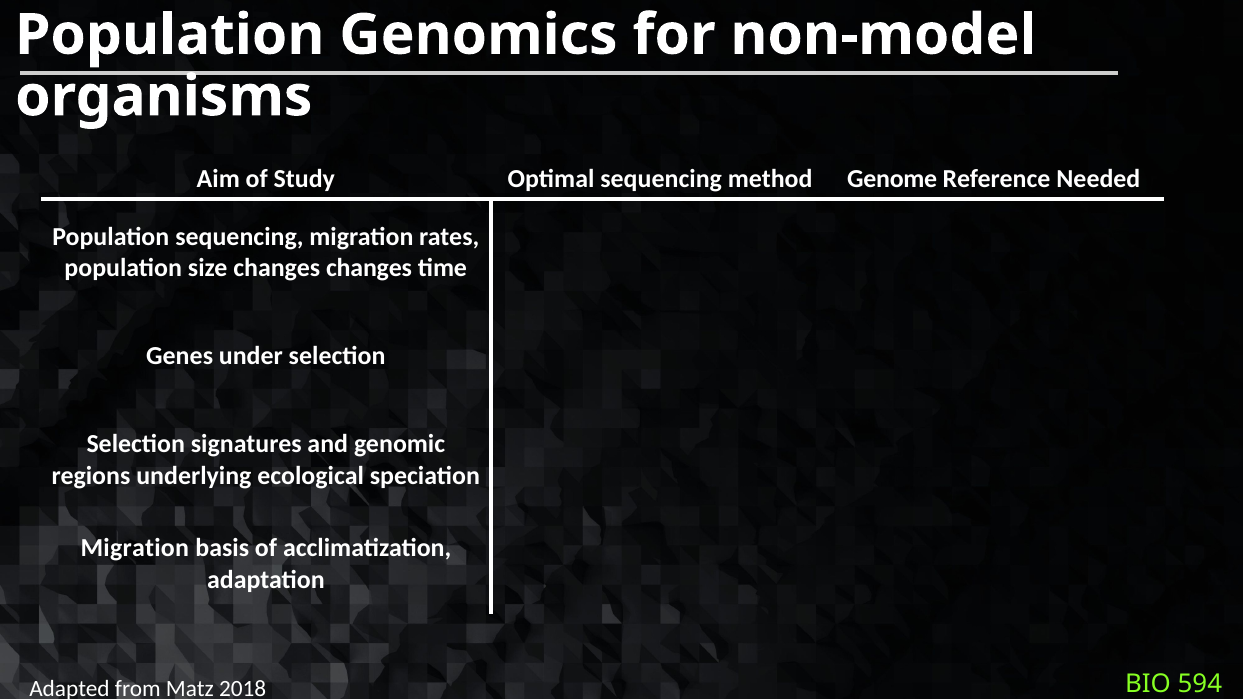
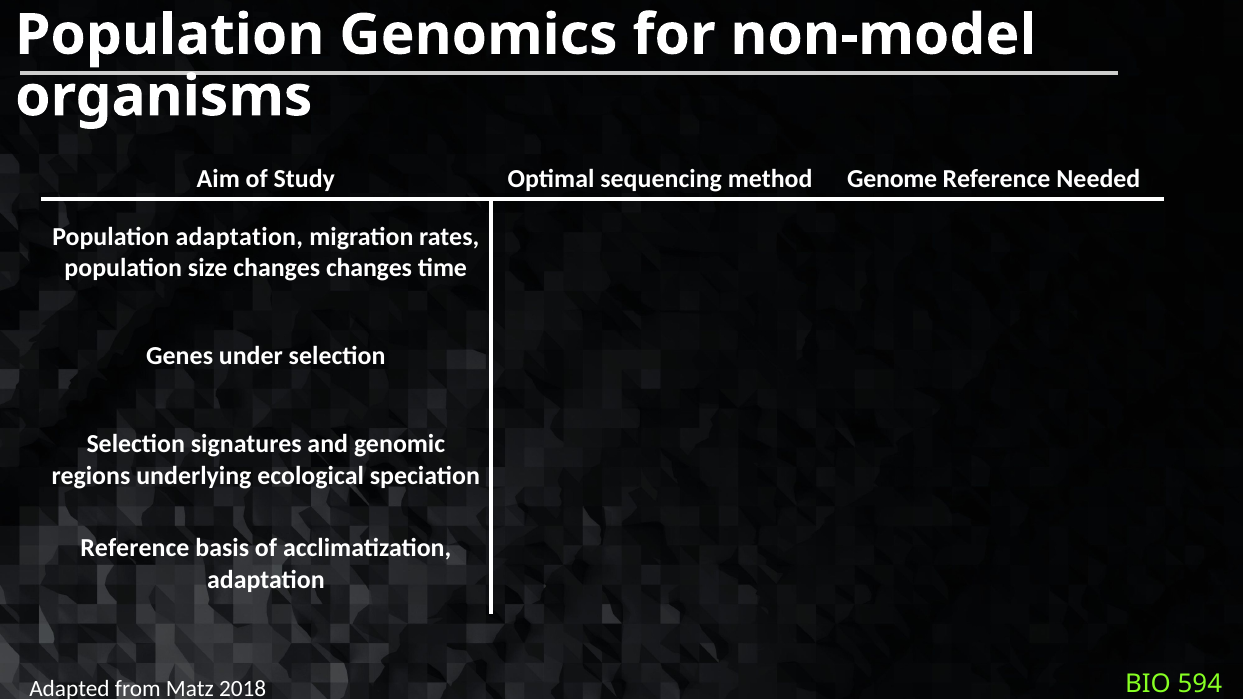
Population sequencing: sequencing -> adaptation
Migration at (135, 548): Migration -> Reference
